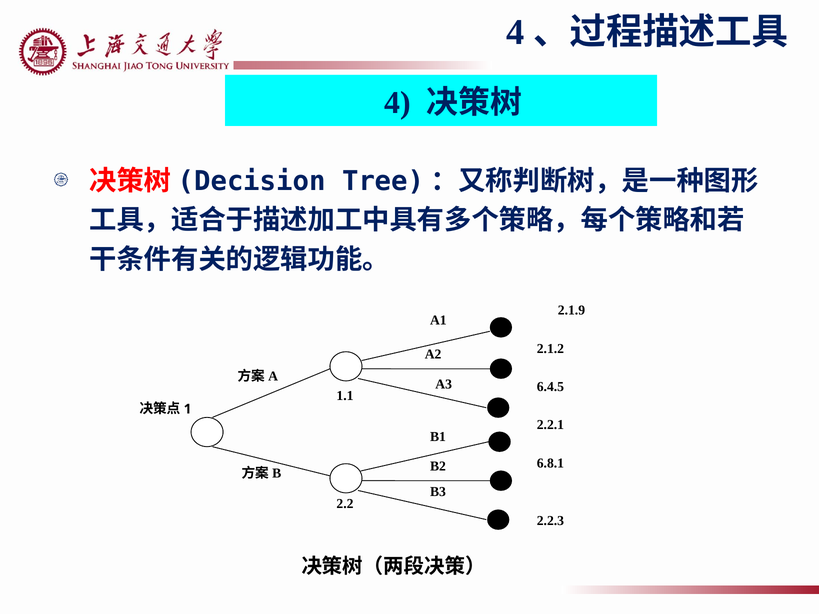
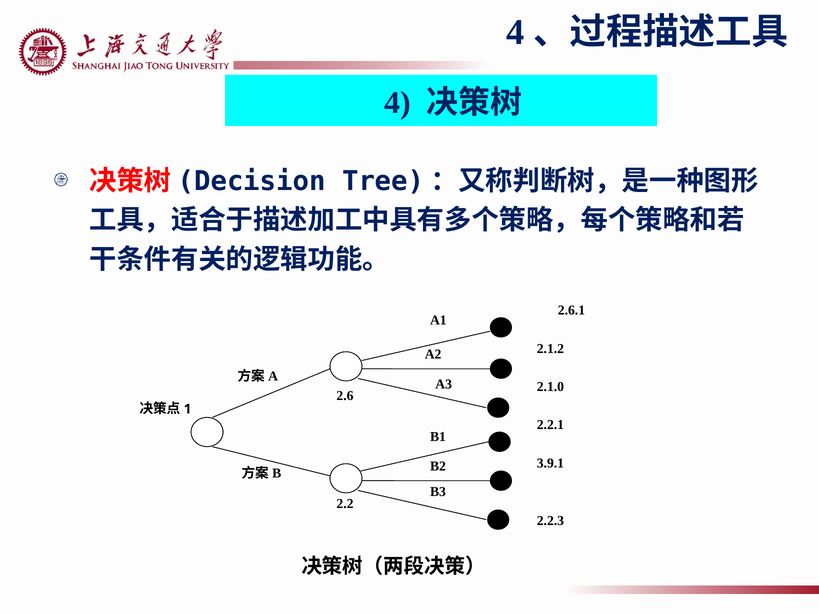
2.1.9: 2.1.9 -> 2.6.1
6.4.5: 6.4.5 -> 2.1.0
1.1: 1.1 -> 2.6
6.8.1: 6.8.1 -> 3.9.1
